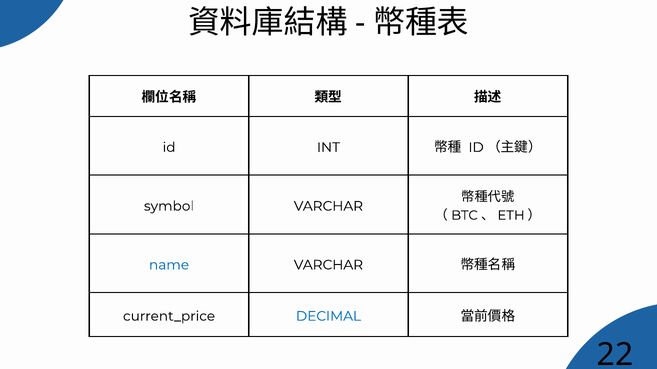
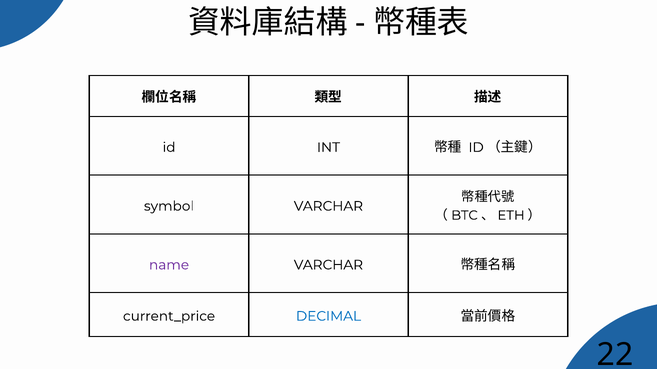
name colour: blue -> purple
